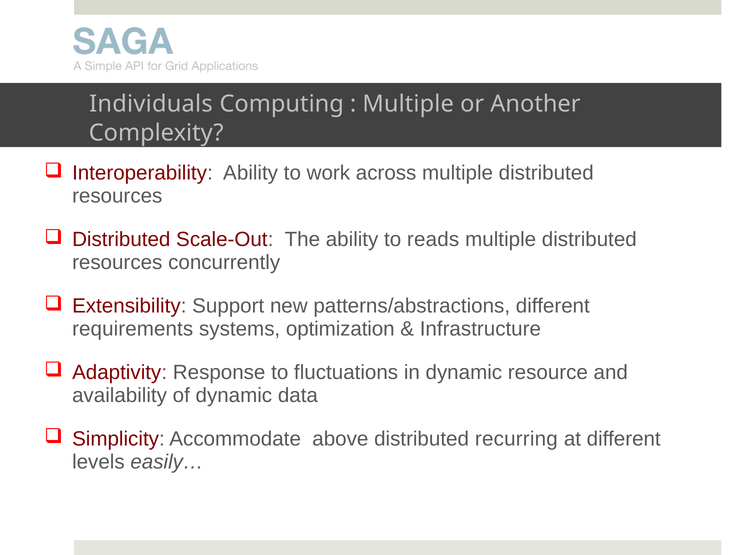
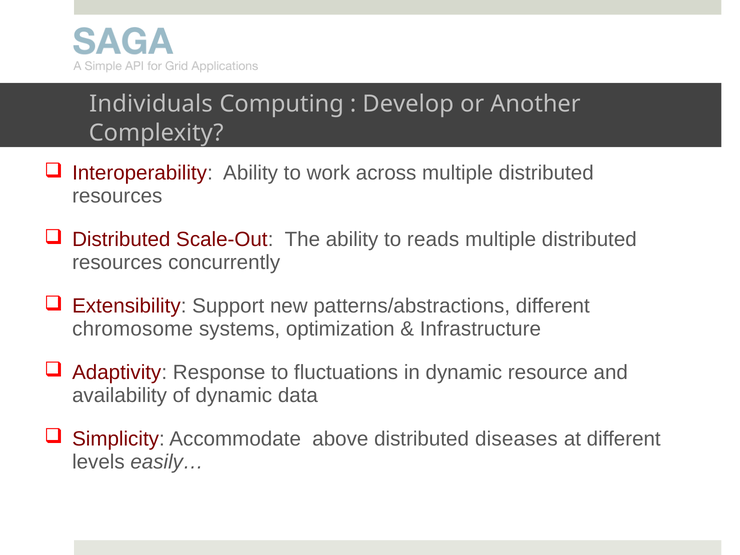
Multiple at (408, 104): Multiple -> Develop
requirements: requirements -> chromosome
recurring: recurring -> diseases
